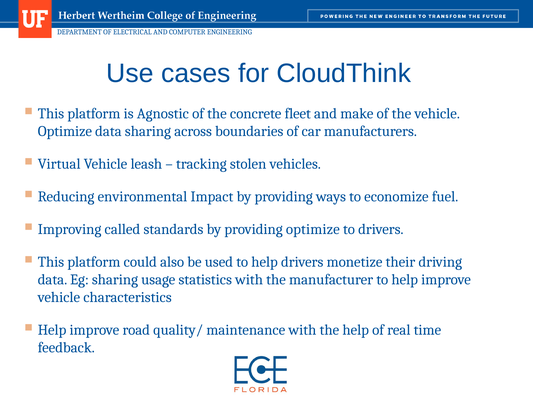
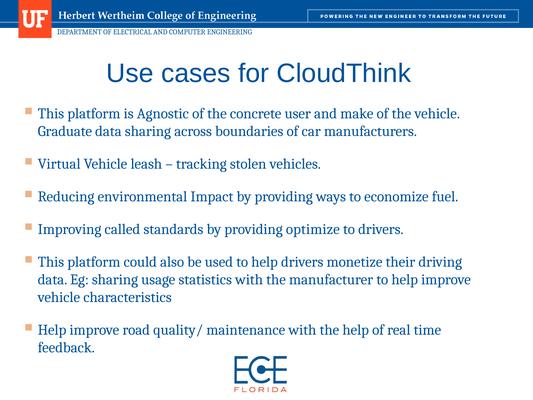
fleet: fleet -> user
Optimize at (65, 131): Optimize -> Graduate
